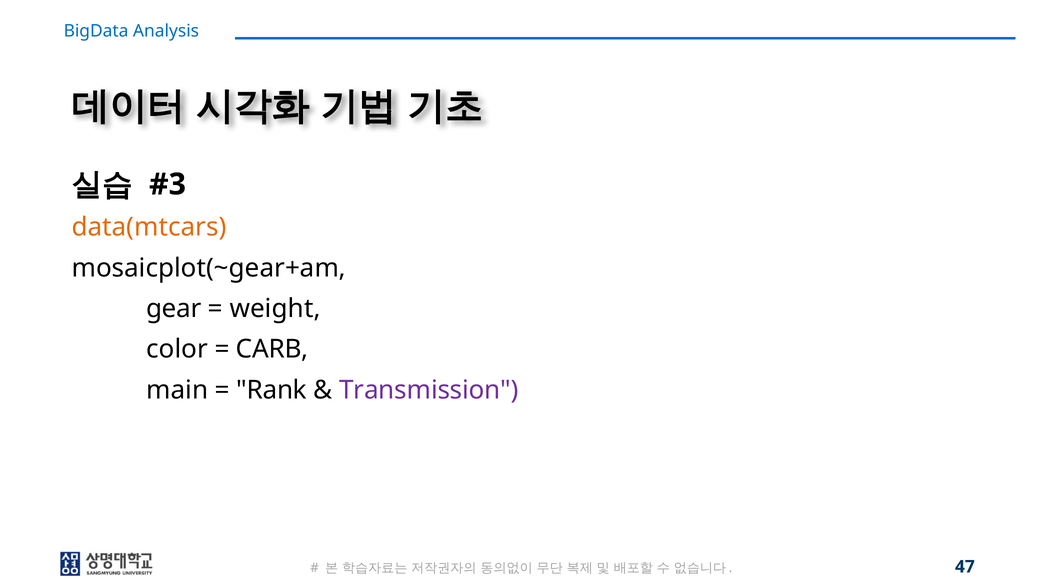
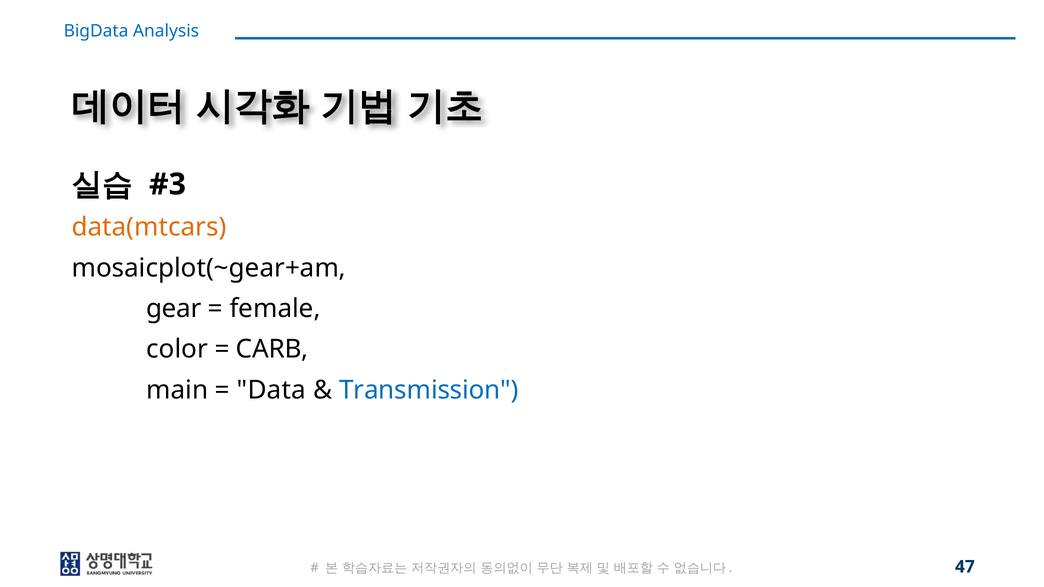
weight: weight -> female
Rank: Rank -> Data
Transmission colour: purple -> blue
